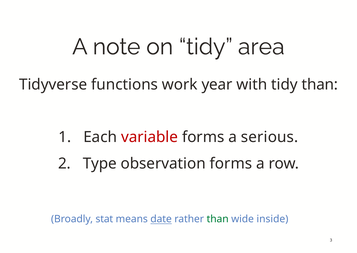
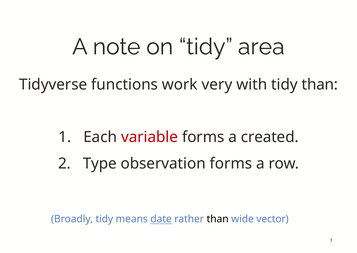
year: year -> very
serious: serious -> created
Broadly stat: stat -> tidy
than at (218, 219) colour: green -> black
inside: inside -> vector
